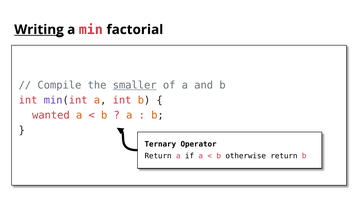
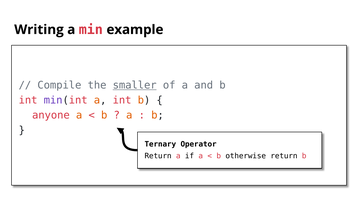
Writing underline: present -> none
factorial: factorial -> example
wanted: wanted -> anyone
